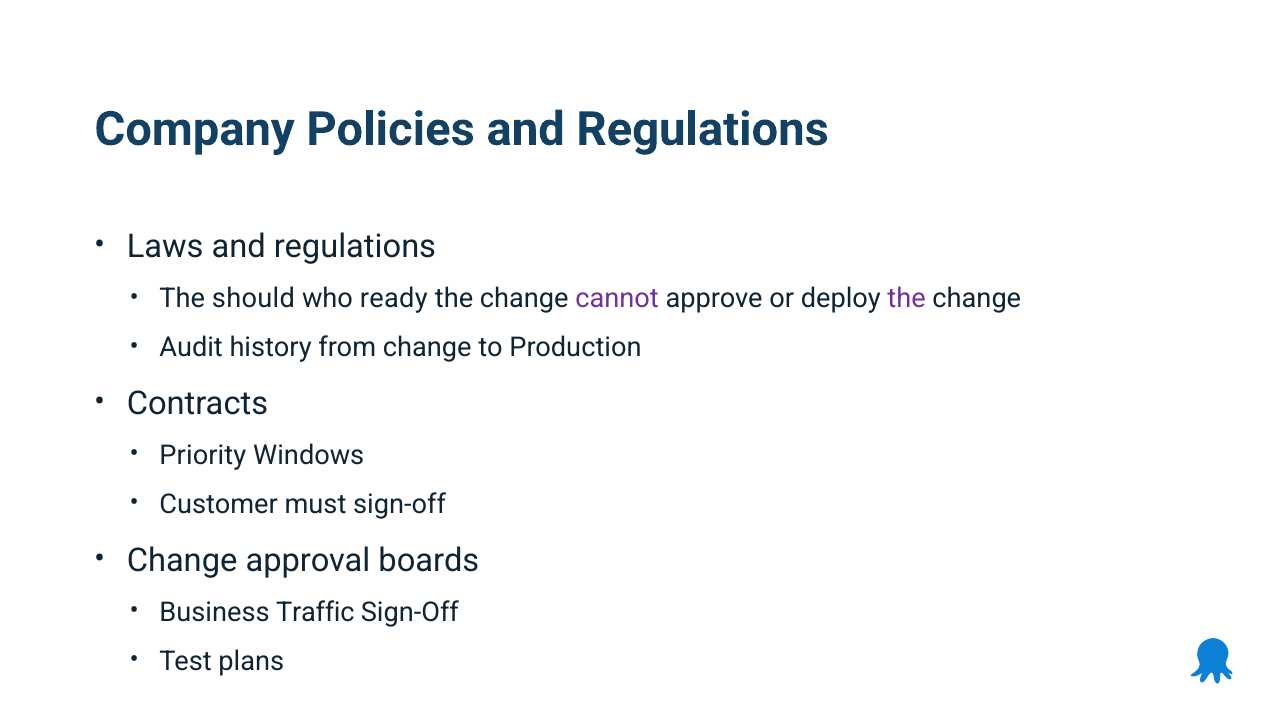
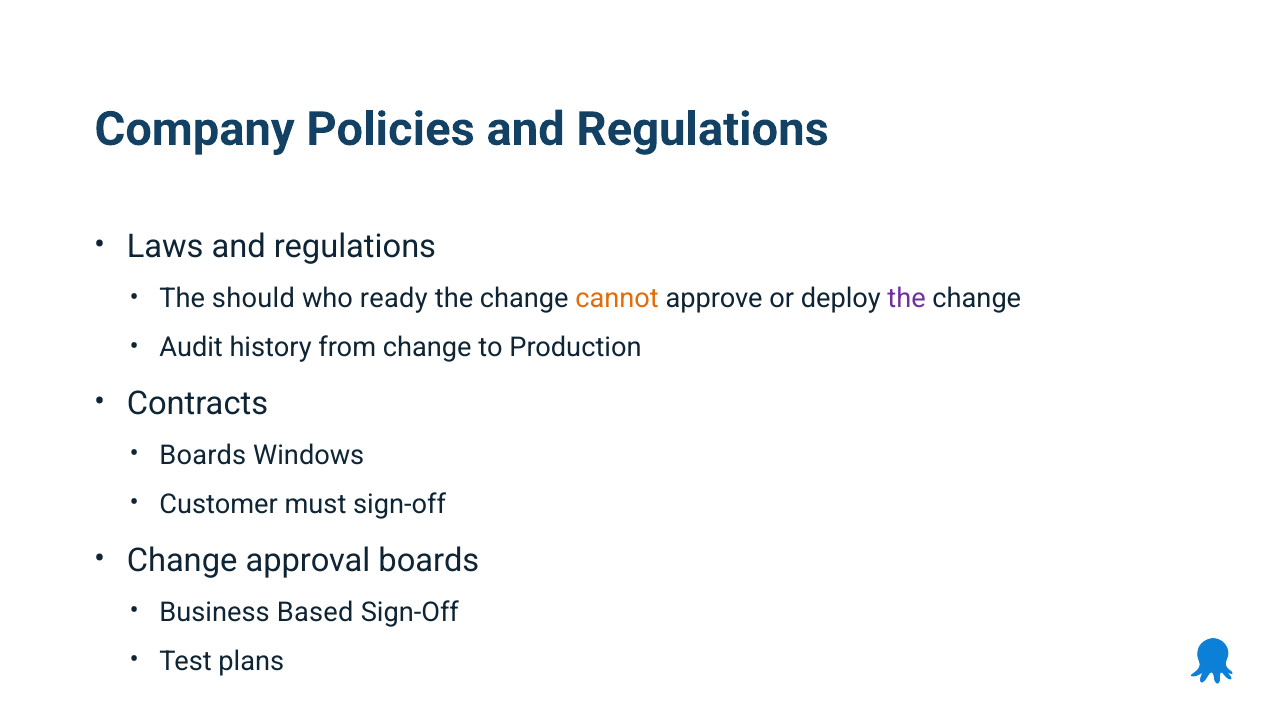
cannot colour: purple -> orange
Priority at (203, 455): Priority -> Boards
Traffic: Traffic -> Based
